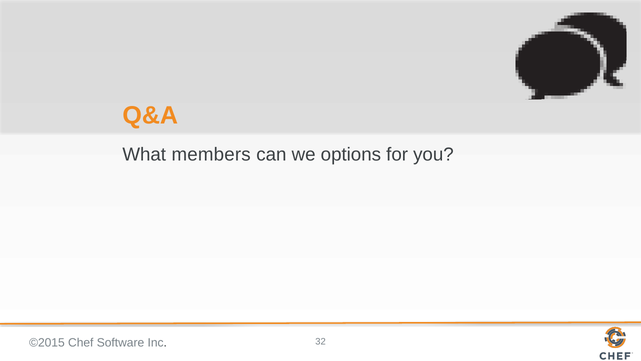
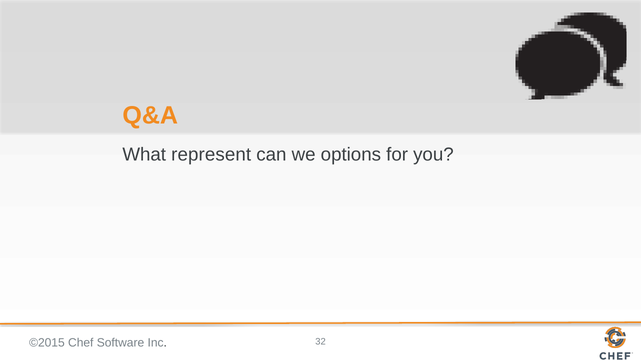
members: members -> represent
